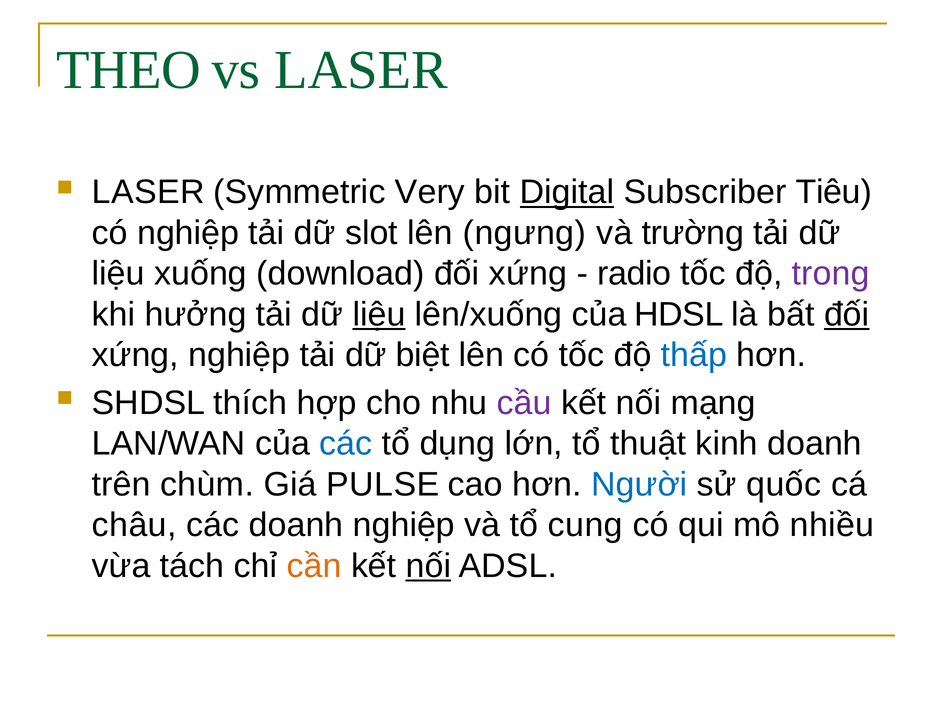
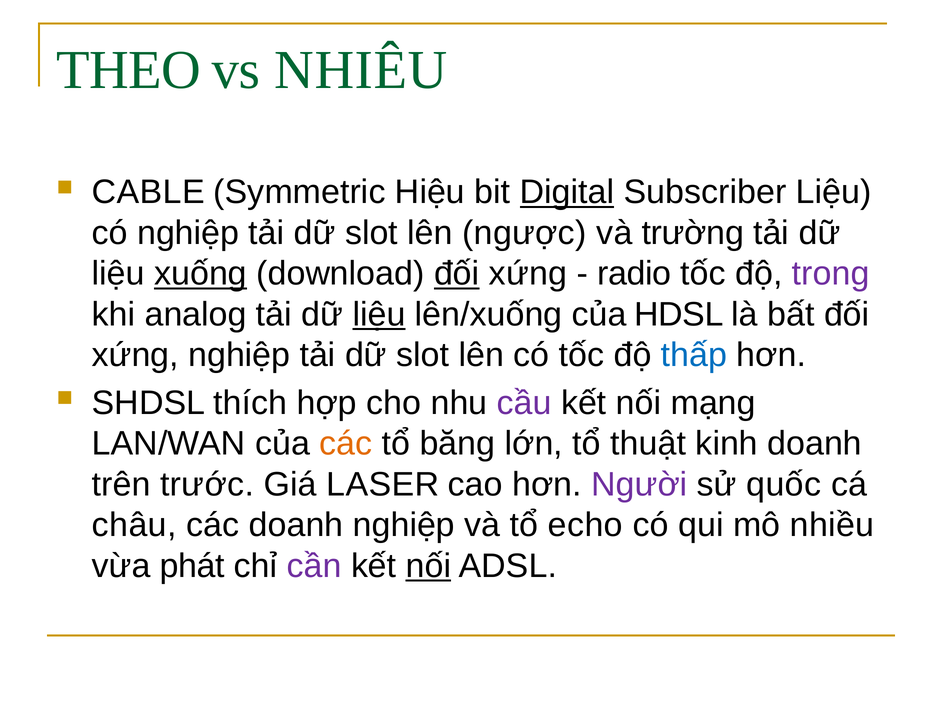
vs LASER: LASER -> NHIÊU
LASER at (148, 192): LASER -> CABLE
Very: Very -> Hiệu
Subscriber Tiêu: Tiêu -> Liệu
ngưng: ngưng -> ngược
xuống underline: none -> present
đối at (457, 274) underline: none -> present
hưởng: hưởng -> analog
đối at (847, 315) underline: present -> none
biệt at (423, 356): biệt -> slot
các at (346, 444) colour: blue -> orange
dụng: dụng -> băng
chùm: chùm -> trước
PULSE: PULSE -> LASER
Người colour: blue -> purple
cung: cung -> echo
tách: tách -> phát
cần colour: orange -> purple
